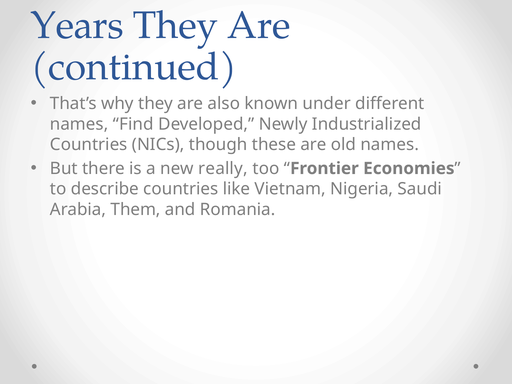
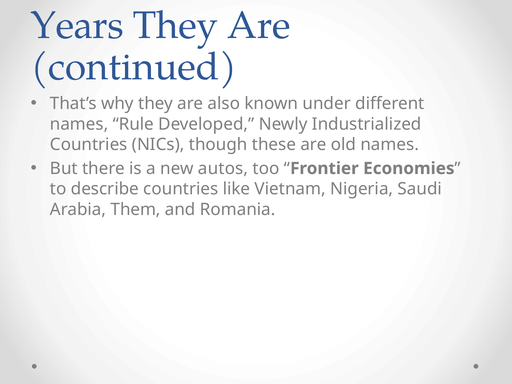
Find: Find -> Rule
really: really -> autos
